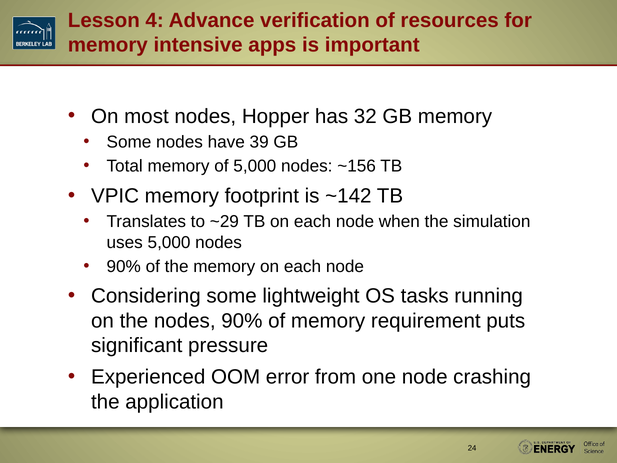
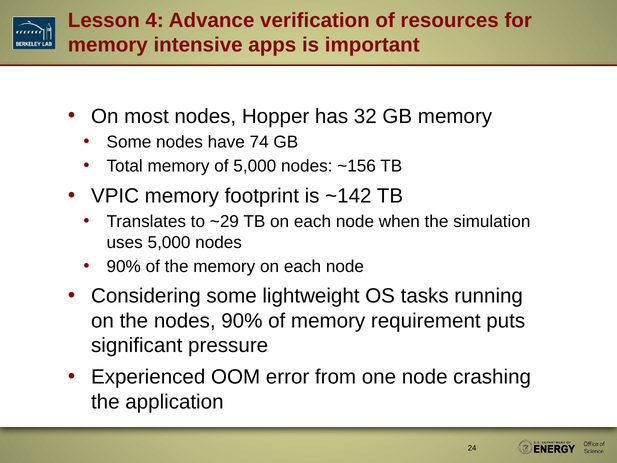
39: 39 -> 74
